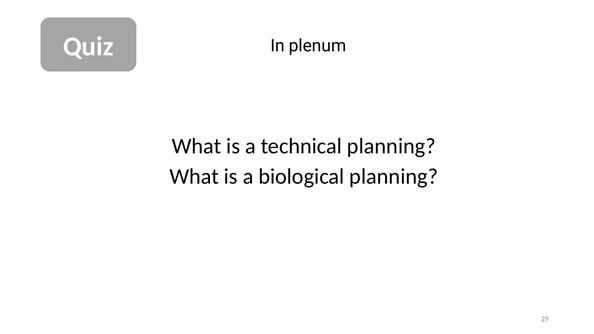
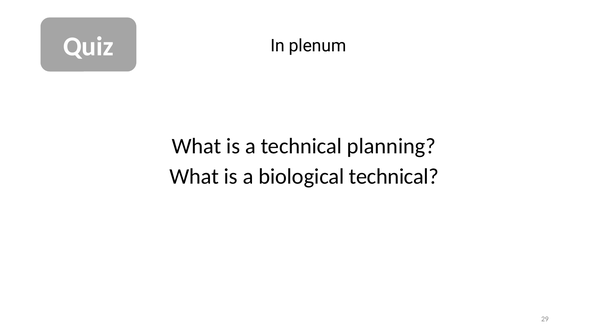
biological planning: planning -> technical
